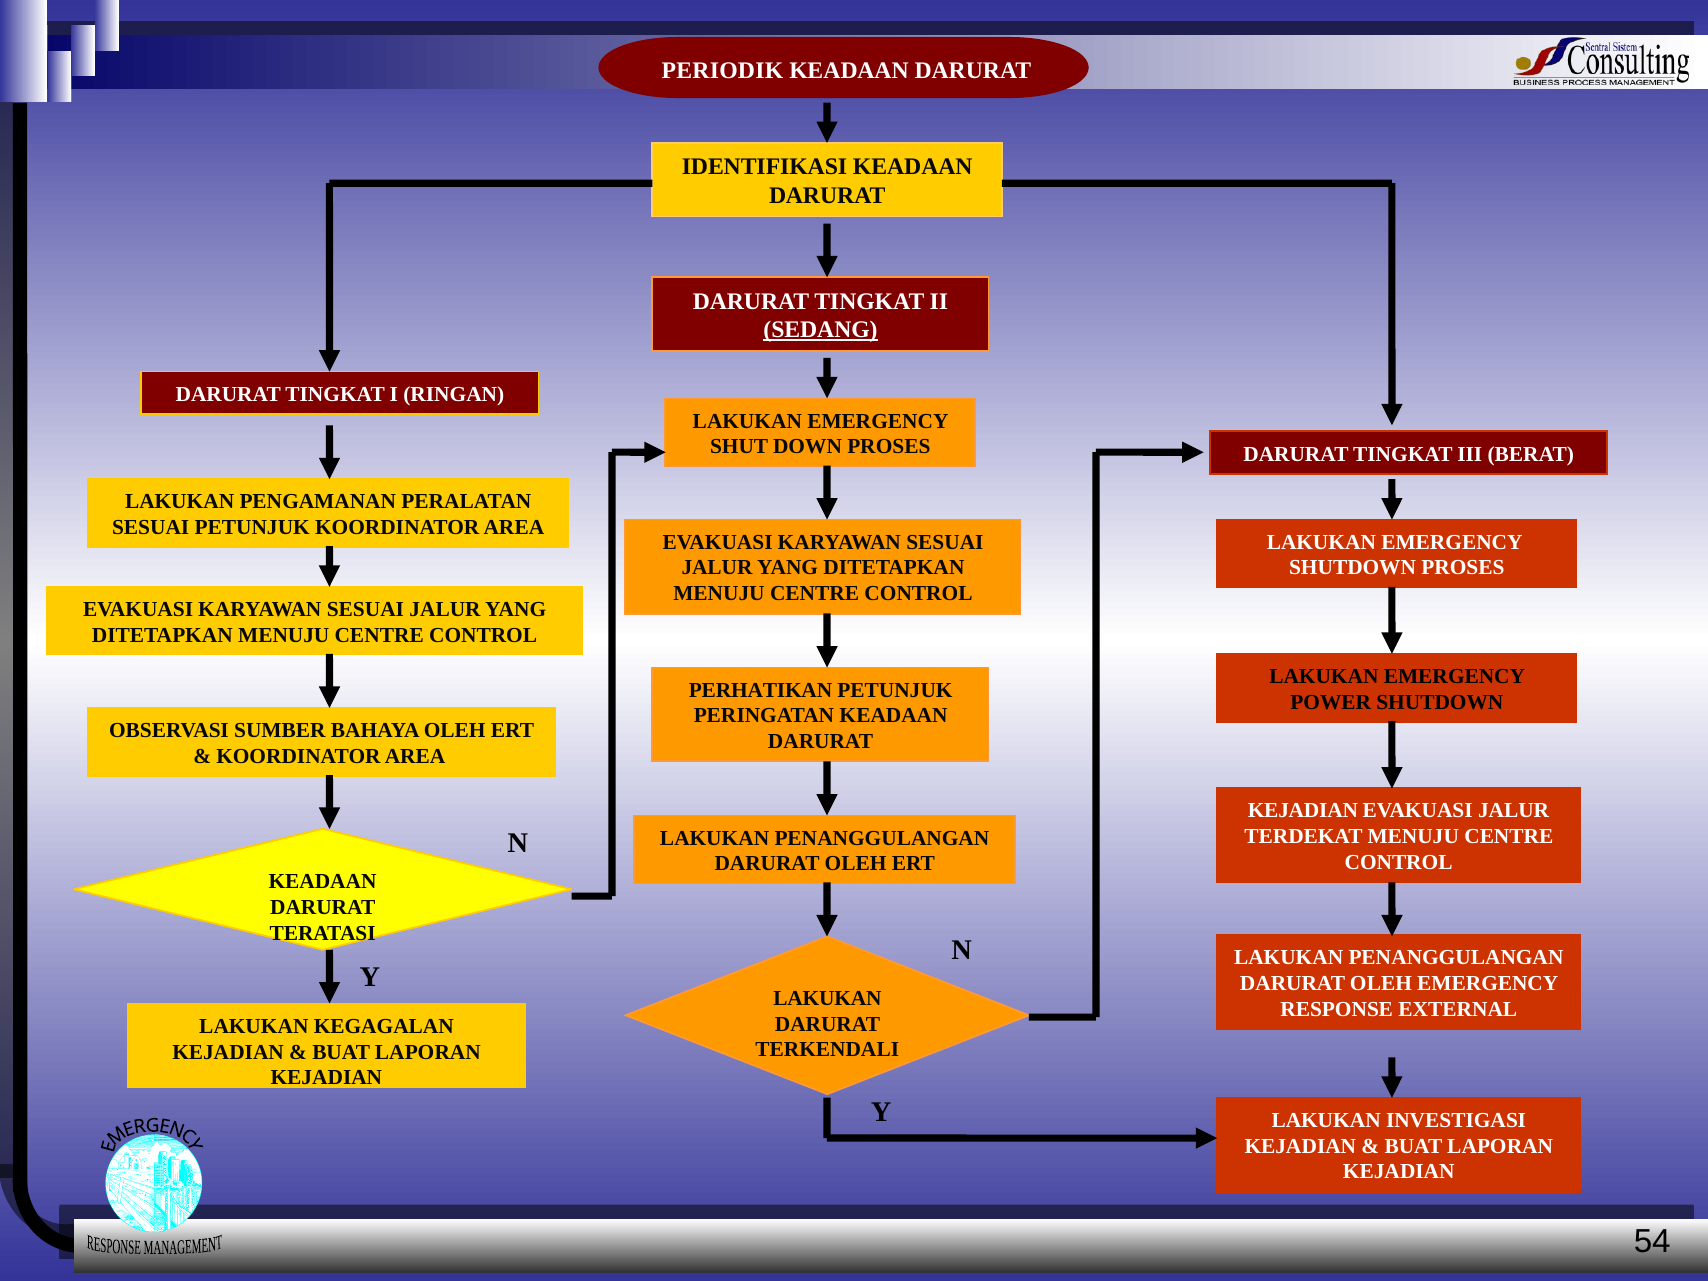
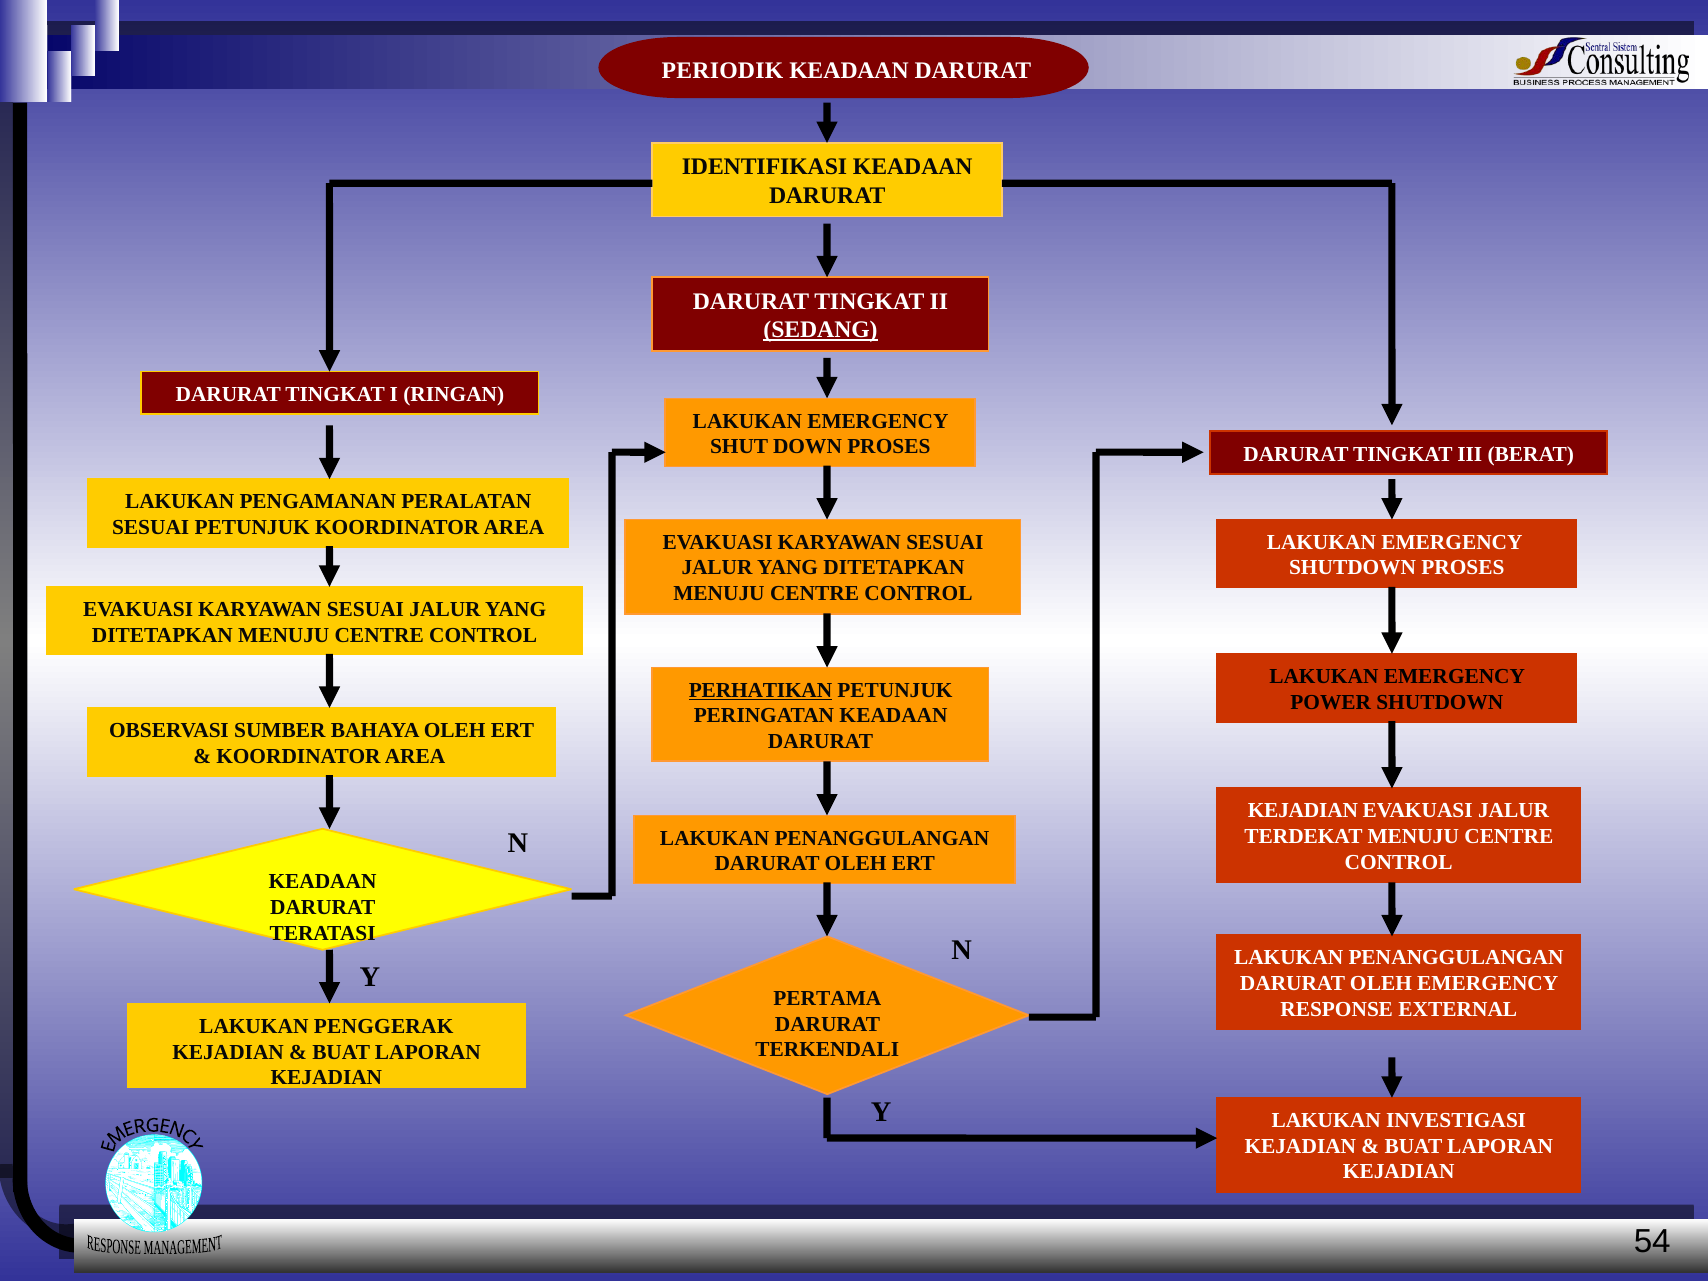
PERHATIKAN underline: none -> present
LAKUKAN at (827, 999): LAKUKAN -> PERTAMA
KEGAGALAN: KEGAGALAN -> PENGGERAK
